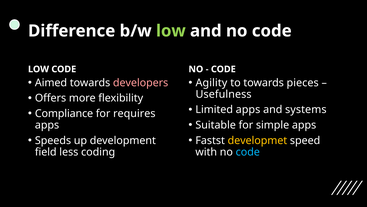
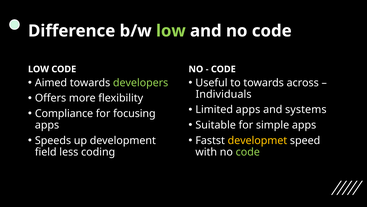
developers colour: pink -> light green
Agility: Agility -> Useful
pieces: pieces -> across
Usefulness: Usefulness -> Individuals
requires: requires -> focusing
code at (248, 152) colour: light blue -> light green
